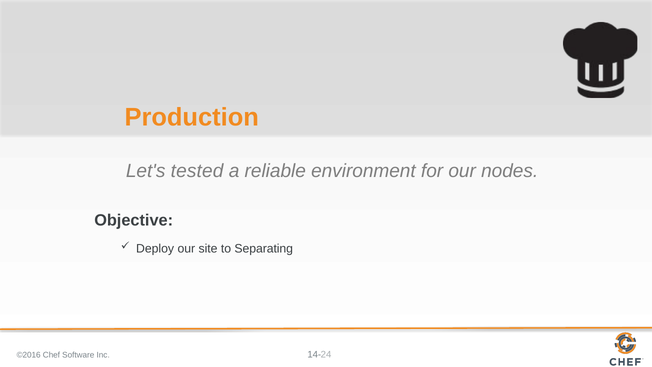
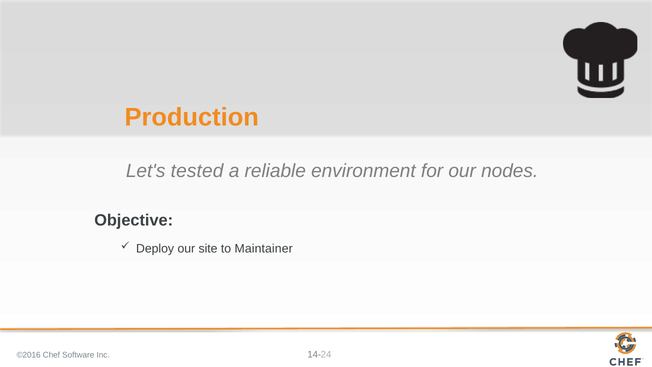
Separating: Separating -> Maintainer
